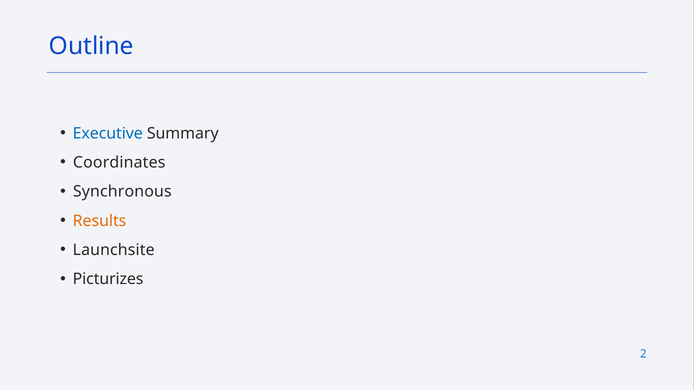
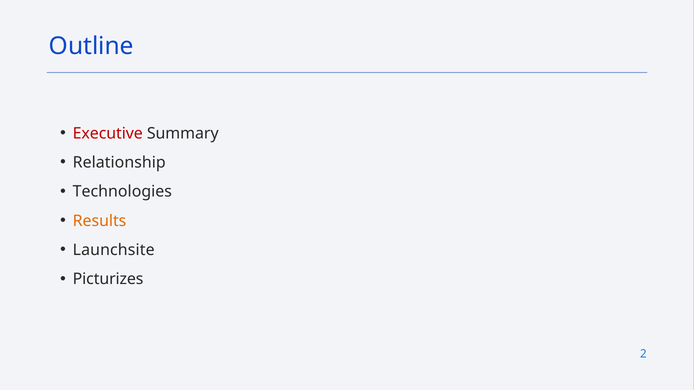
Executive colour: blue -> red
Coordinates: Coordinates -> Relationship
Synchronous: Synchronous -> Technologies
